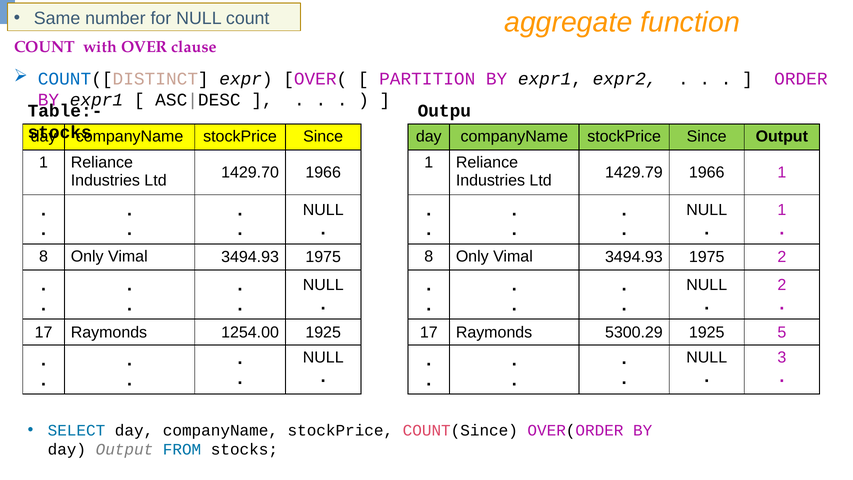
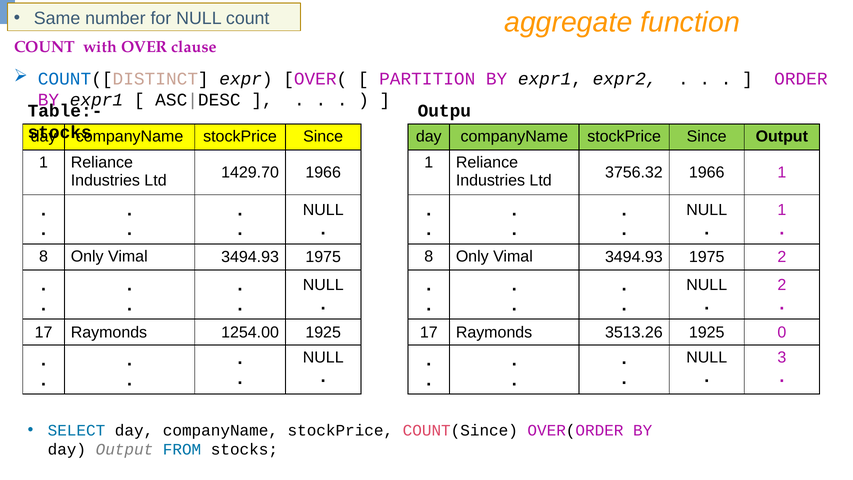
1429.79: 1429.79 -> 3756.32
5300.29: 5300.29 -> 3513.26
5: 5 -> 0
